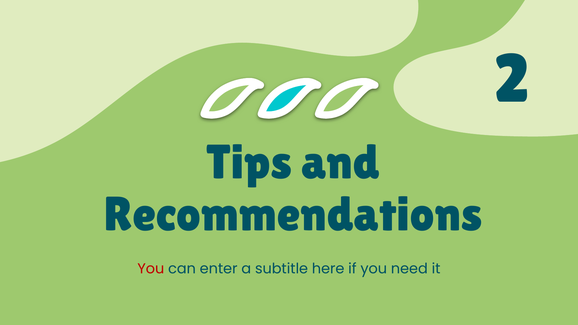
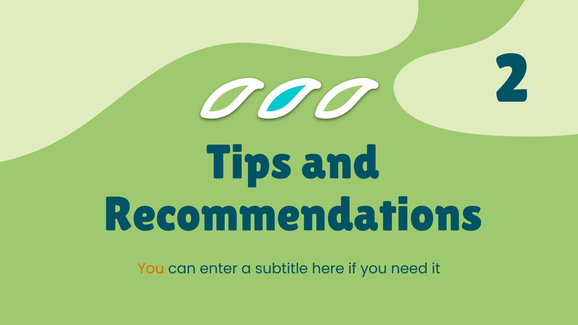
You at (151, 269) colour: red -> orange
